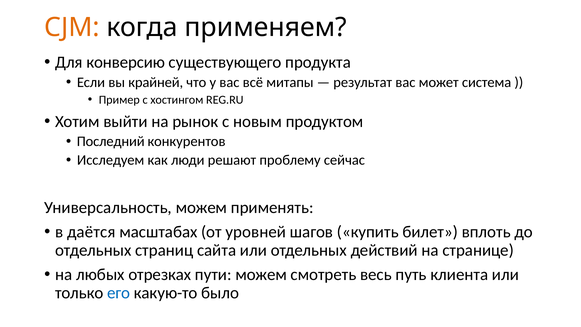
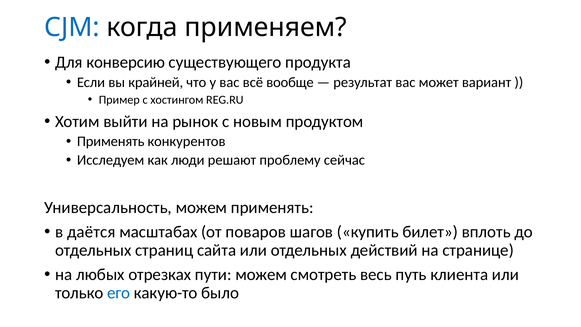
CJM colour: orange -> blue
митапы: митапы -> вообще
система: система -> вариант
Последний at (111, 141): Последний -> Применять
уровней: уровней -> поваров
